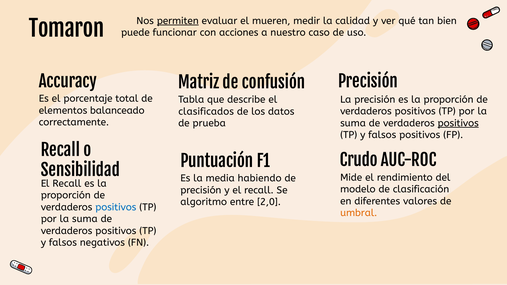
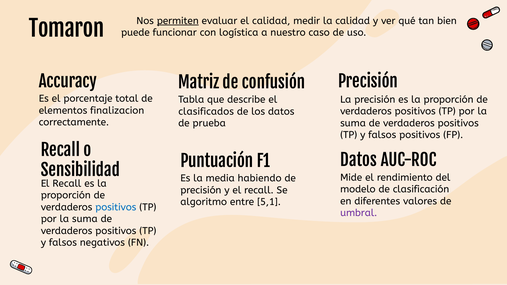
el mueren: mueren -> calidad
acciones: acciones -> logística
balanceado: balanceado -> finalizacion
positivos at (458, 123) underline: present -> none
Crudo at (359, 161): Crudo -> Datos
2,0: 2,0 -> 5,1
umbral colour: orange -> purple
